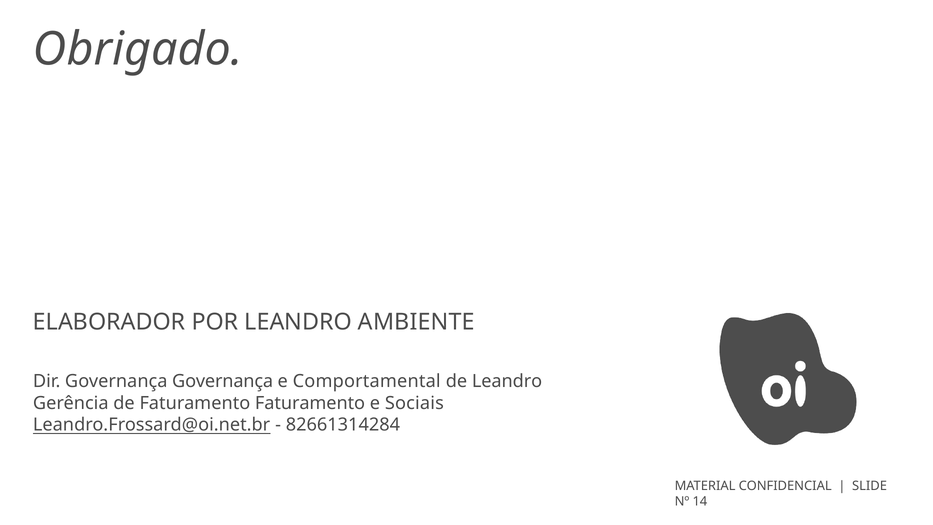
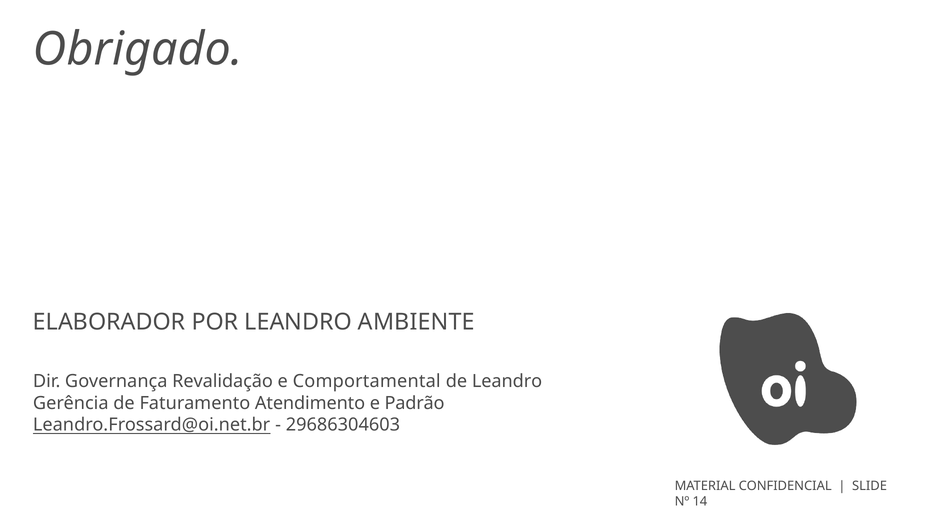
Governança Governança: Governança -> Revalidação
Faturamento Faturamento: Faturamento -> Atendimento
Sociais: Sociais -> Padrão
82661314284: 82661314284 -> 29686304603
